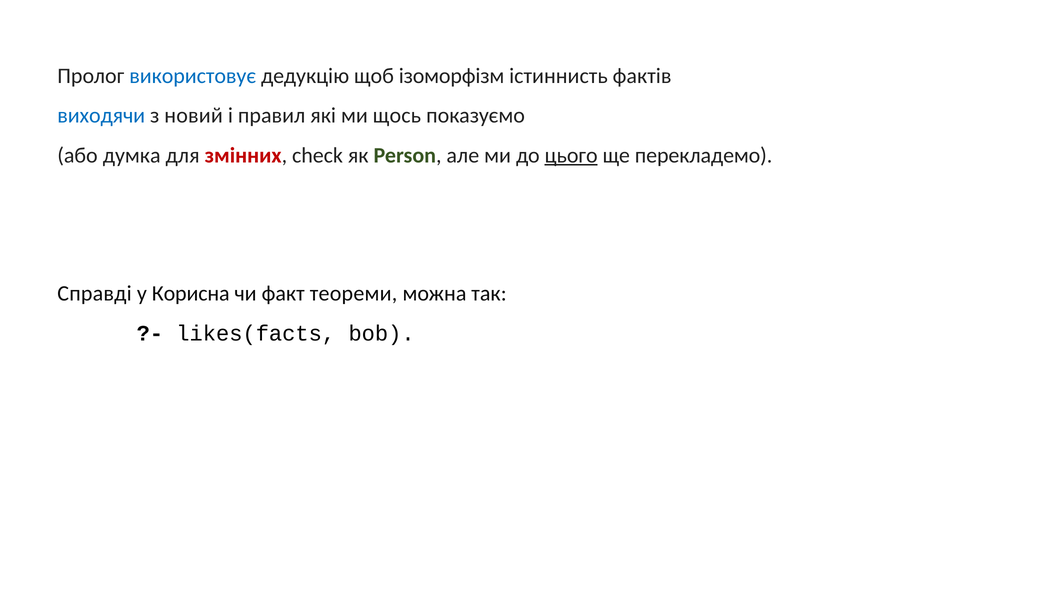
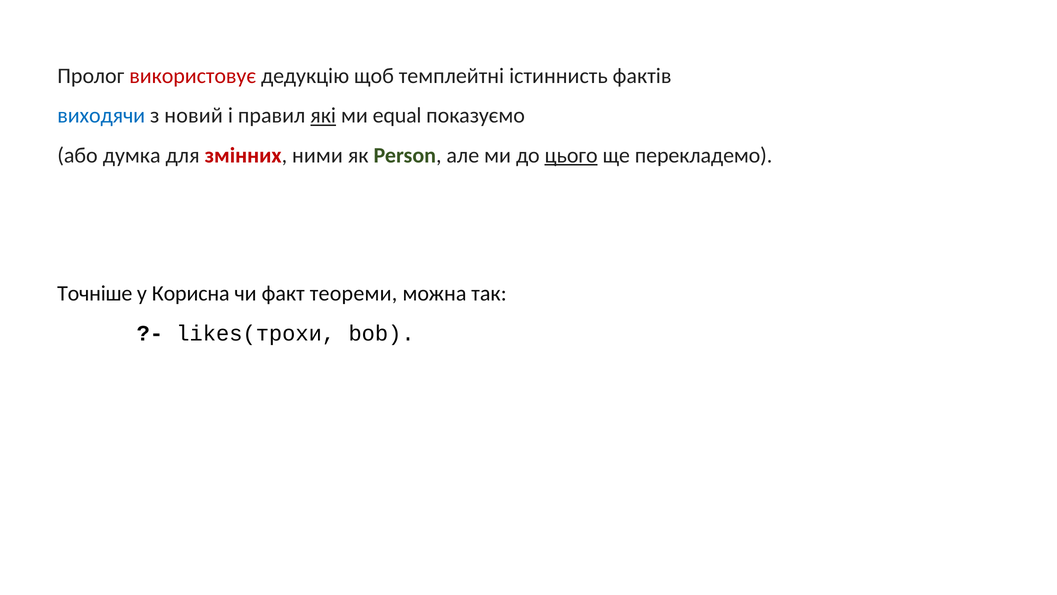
використовує colour: blue -> red
ізоморфізм: ізоморфізм -> темплейтні
які underline: none -> present
щось: щось -> equal
check: check -> ними
Справді: Справді -> Точніше
likes(facts: likes(facts -> likes(трохи
